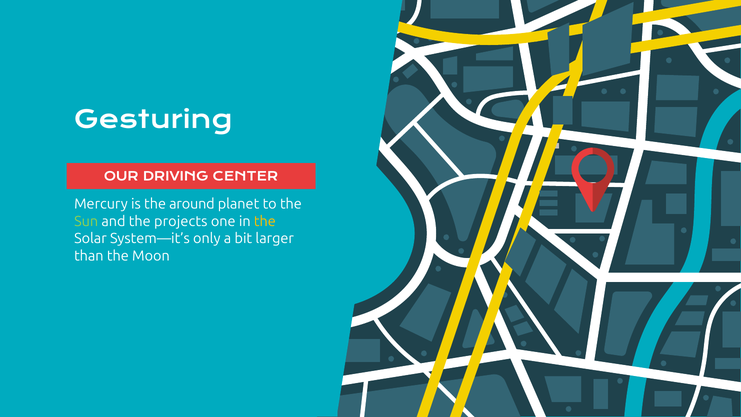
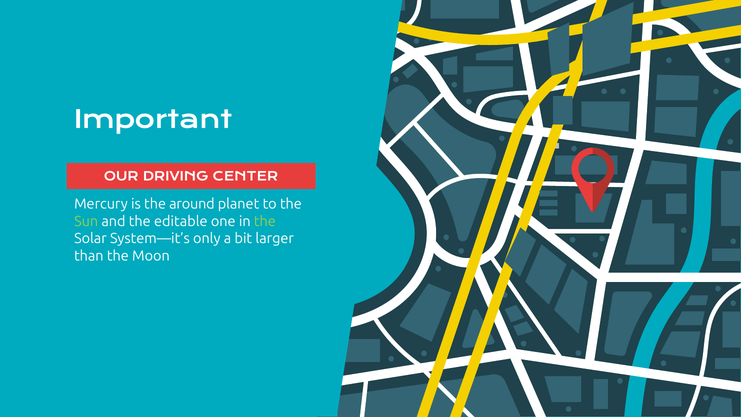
Gesturing: Gesturing -> Important
projects: projects -> editable
the at (265, 221) colour: yellow -> light green
